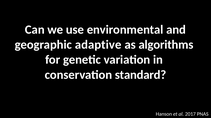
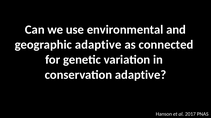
algorithms: algorithms -> connected
conservation standard: standard -> adaptive
